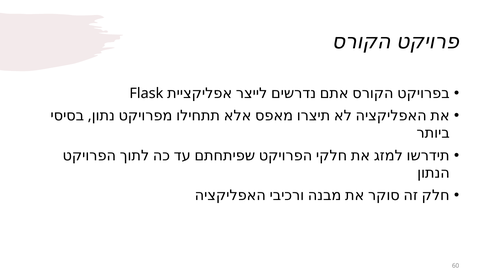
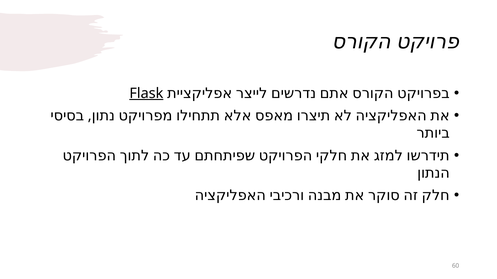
Flask underline: none -> present
